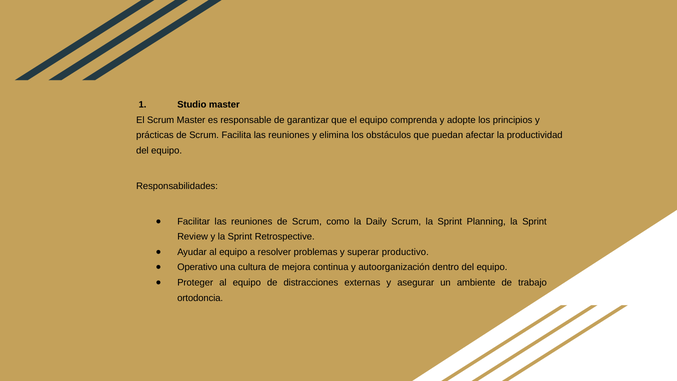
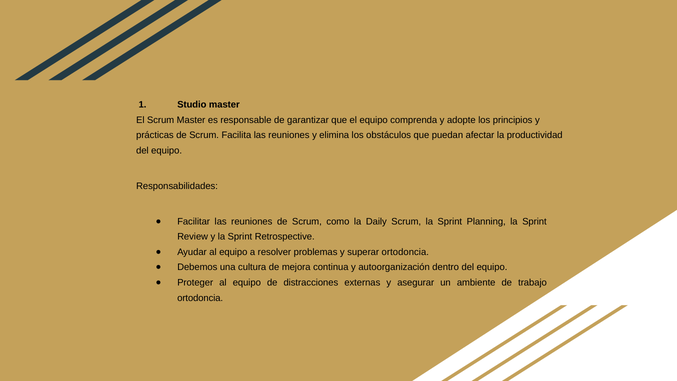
superar productivo: productivo -> ortodoncia
Operativo: Operativo -> Debemos
